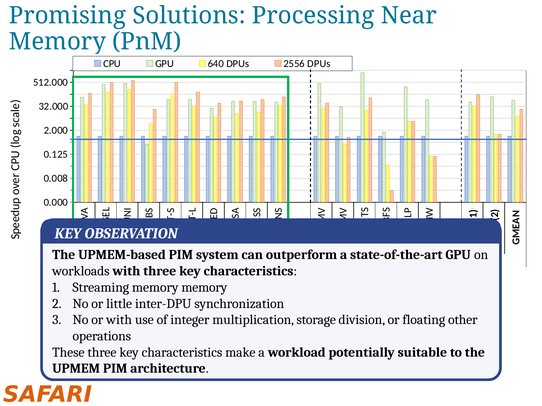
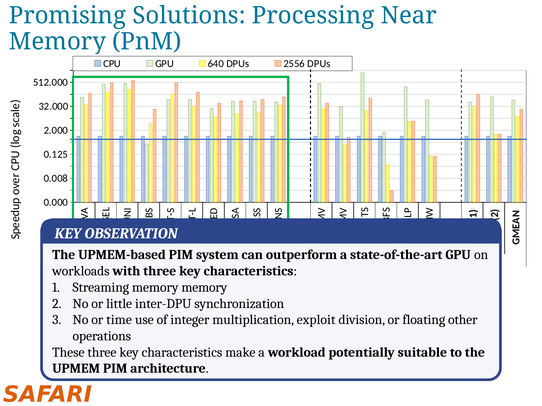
or with: with -> time
storage: storage -> exploit
